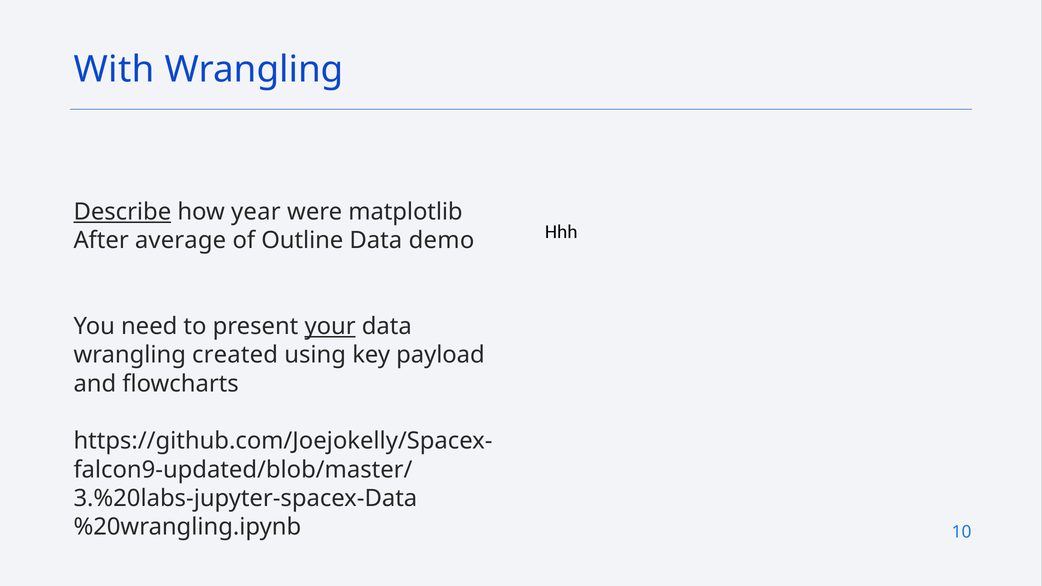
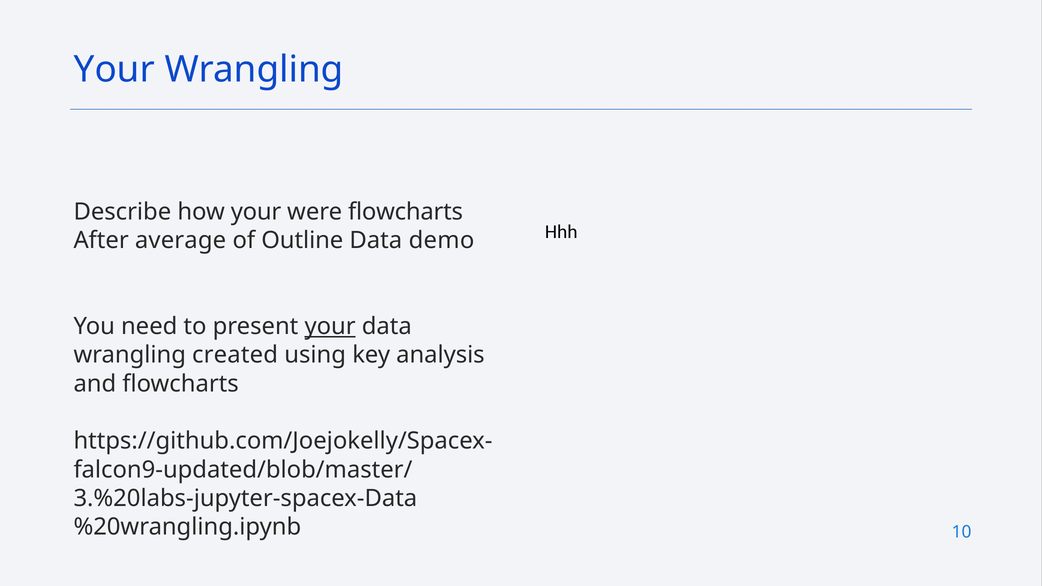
With at (114, 70): With -> Your
Describe underline: present -> none
how year: year -> your
were matplotlib: matplotlib -> flowcharts
payload: payload -> analysis
